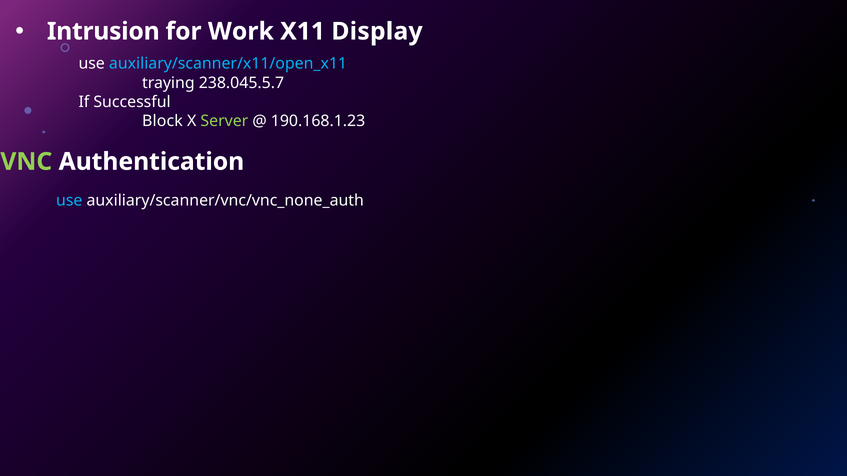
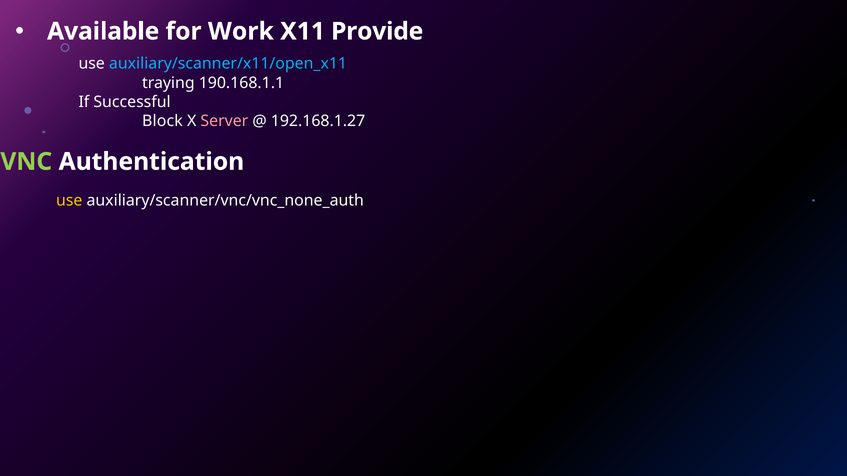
Intrusion: Intrusion -> Available
Display: Display -> Provide
238.045.5.7: 238.045.5.7 -> 190.168.1.1
Server colour: light green -> pink
190.168.1.23: 190.168.1.23 -> 192.168.1.27
use at (69, 201) colour: light blue -> yellow
